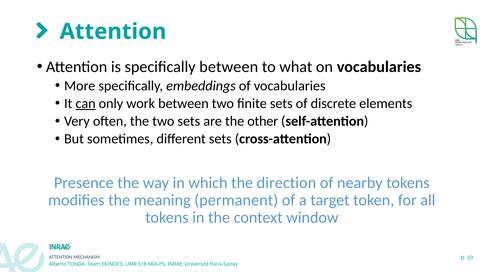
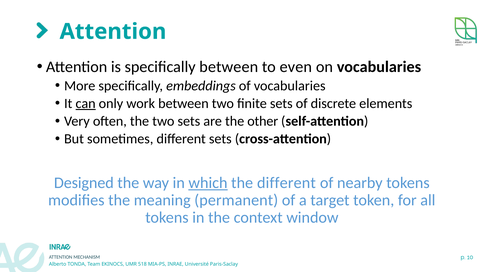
what: what -> even
Presence: Presence -> Designed
which underline: none -> present
the direction: direction -> different
